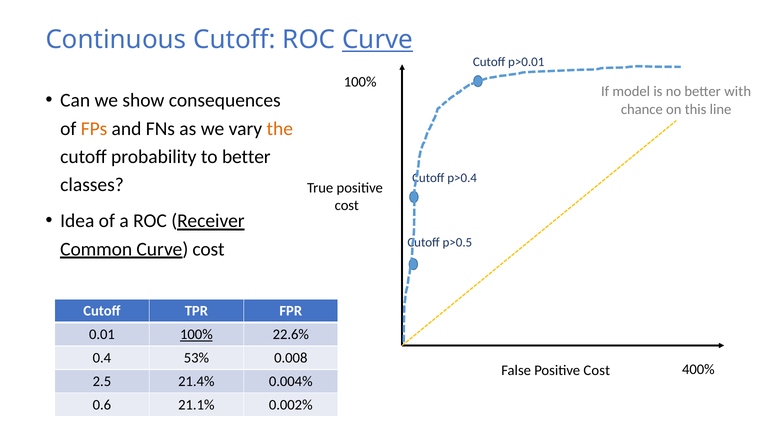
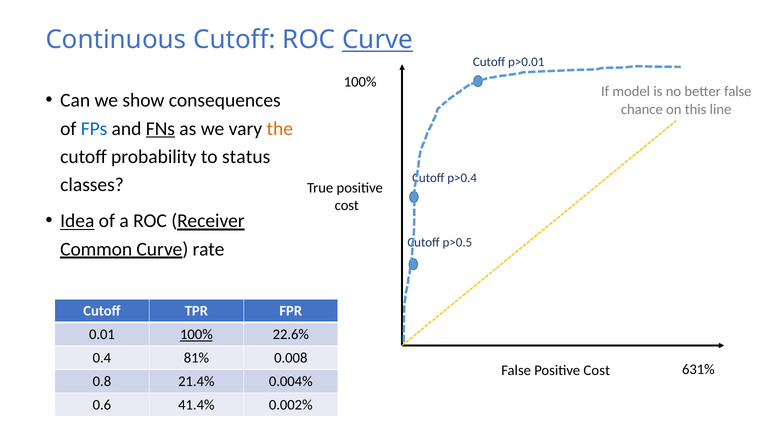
better with: with -> false
FPs colour: orange -> blue
FNs underline: none -> present
to better: better -> status
Idea underline: none -> present
Curve cost: cost -> rate
53%: 53% -> 81%
400%: 400% -> 631%
2.5: 2.5 -> 0.8
21.1%: 21.1% -> 41.4%
